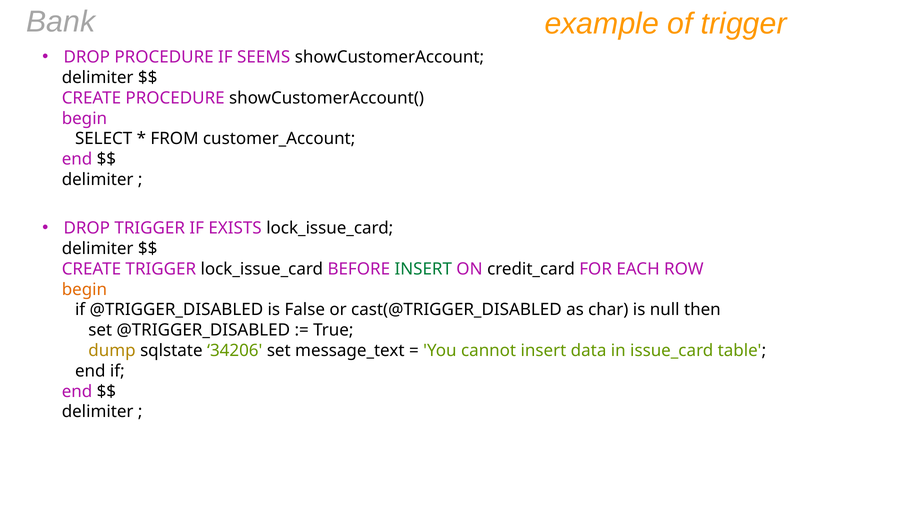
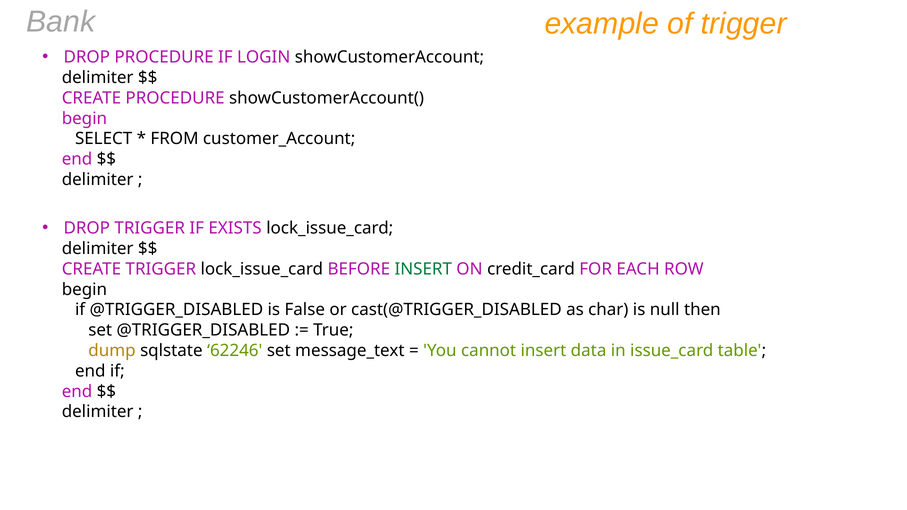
SEEMS: SEEMS -> LOGIN
begin at (84, 290) colour: orange -> black
34206: 34206 -> 62246
